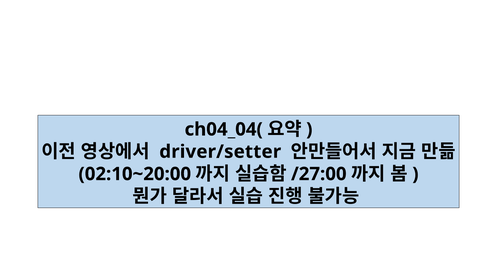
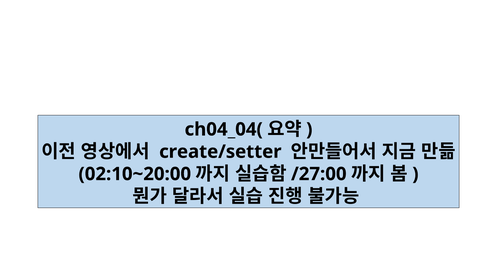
driver/setter: driver/setter -> create/setter
